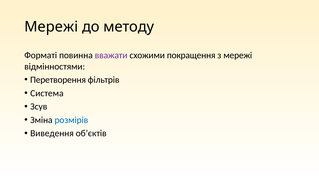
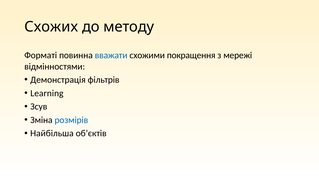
Мережі at (51, 27): Мережі -> Схожих
вважати colour: purple -> blue
Перетворення: Перетворення -> Демонстрація
Система: Система -> Learning
Виведення: Виведення -> Найбільша
